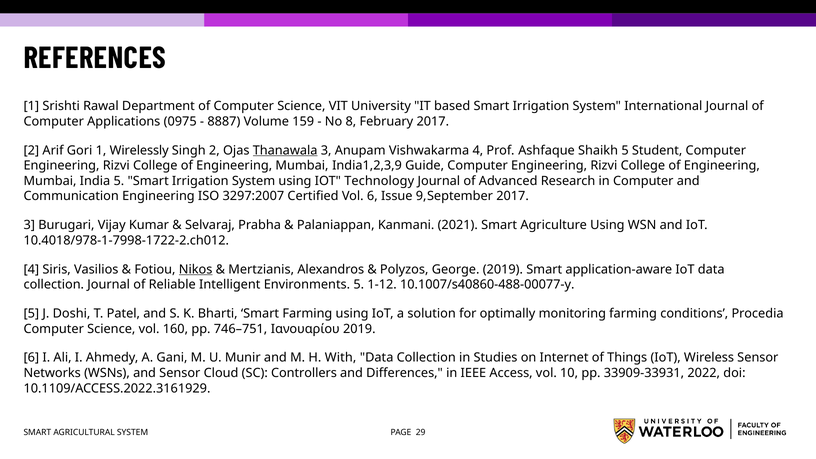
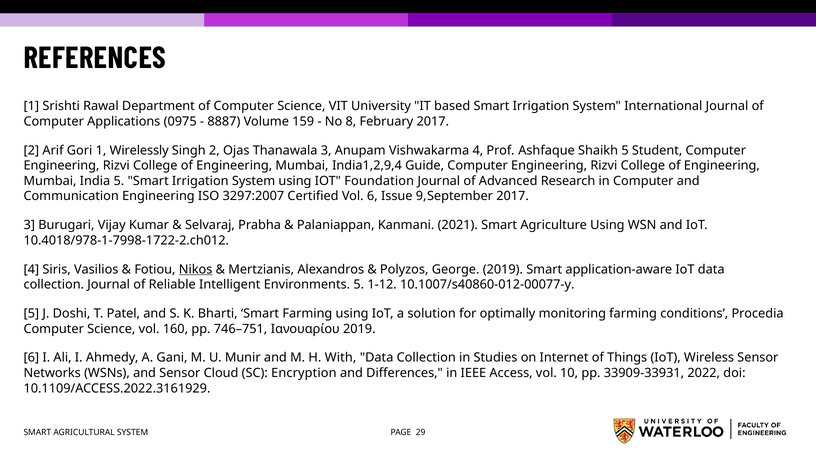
Thanawala underline: present -> none
India1,2,3,9: India1,2,3,9 -> India1,2,9,4
Technology: Technology -> Foundation
10.1007/s40860-488-00077-y: 10.1007/s40860-488-00077-y -> 10.1007/s40860-012-00077-y
Controllers: Controllers -> Encryption
